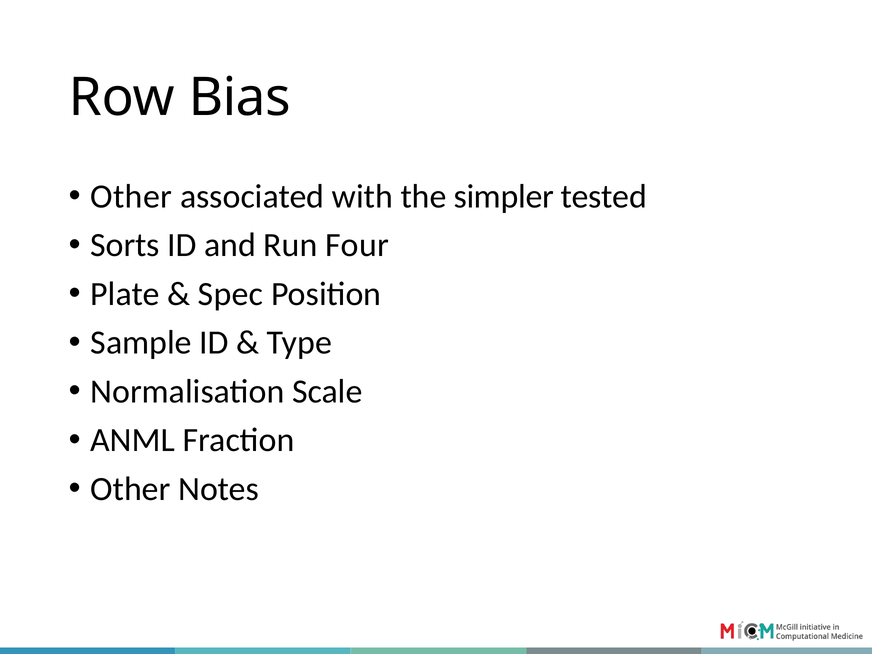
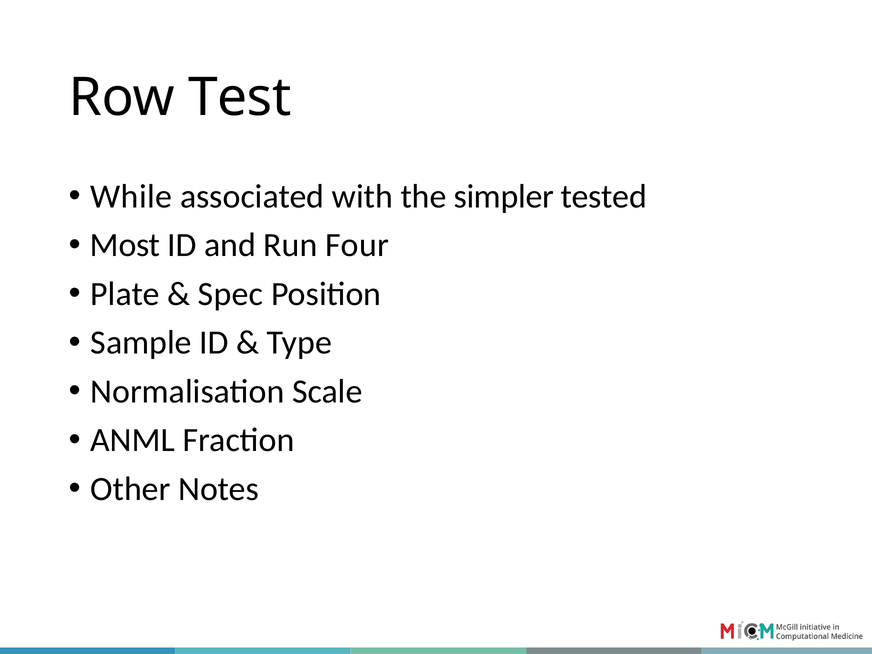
Bias: Bias -> Test
Other at (131, 197): Other -> While
Sorts: Sorts -> Most
